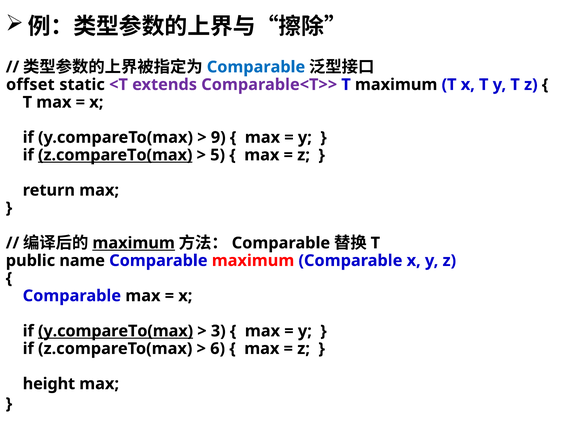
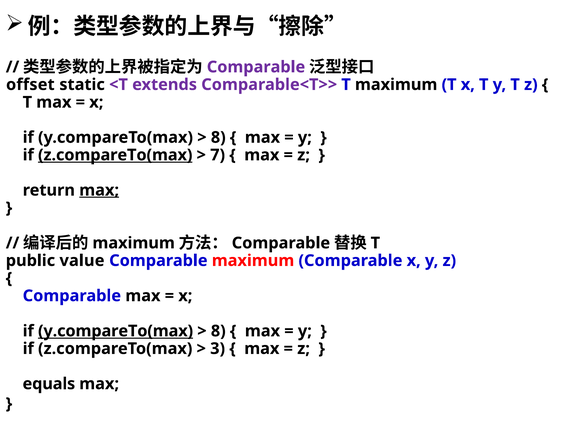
Comparable at (256, 67) colour: blue -> purple
9 at (218, 137): 9 -> 8
5: 5 -> 7
max at (99, 190) underline: none -> present
maximum at (134, 243) underline: present -> none
name: name -> value
3 at (218, 331): 3 -> 8
6: 6 -> 3
height: height -> equals
